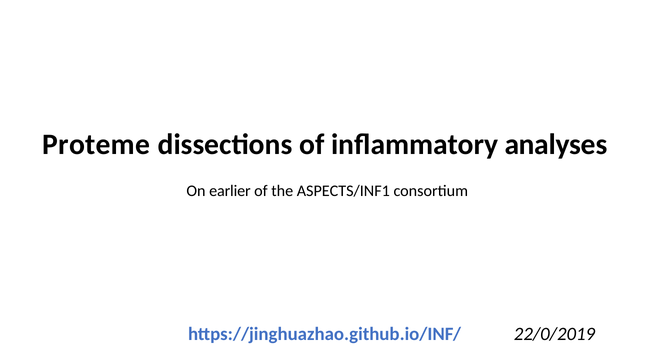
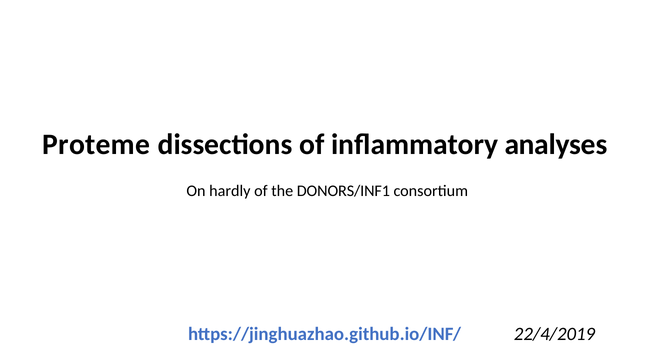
earlier: earlier -> hardly
ASPECTS/INF1: ASPECTS/INF1 -> DONORS/INF1
22/0/2019: 22/0/2019 -> 22/4/2019
